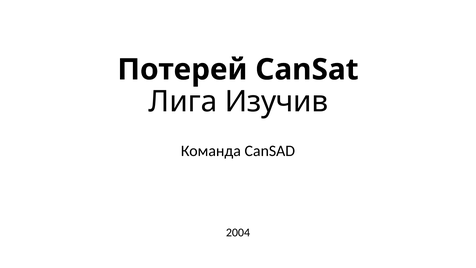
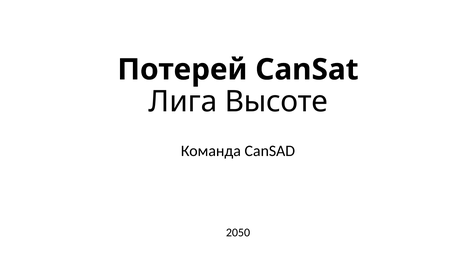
Изучив: Изучив -> Высоте
2004: 2004 -> 2050
